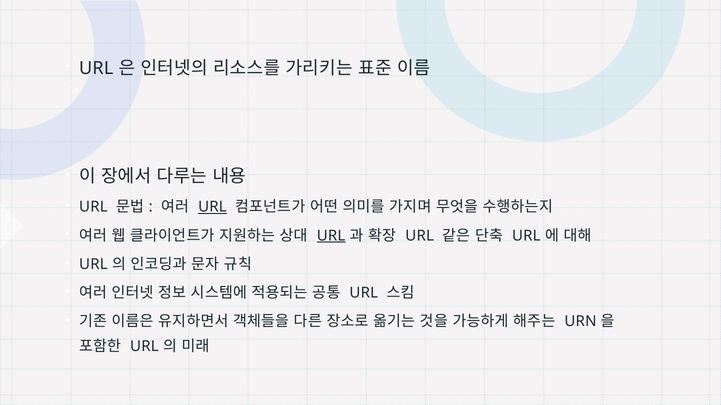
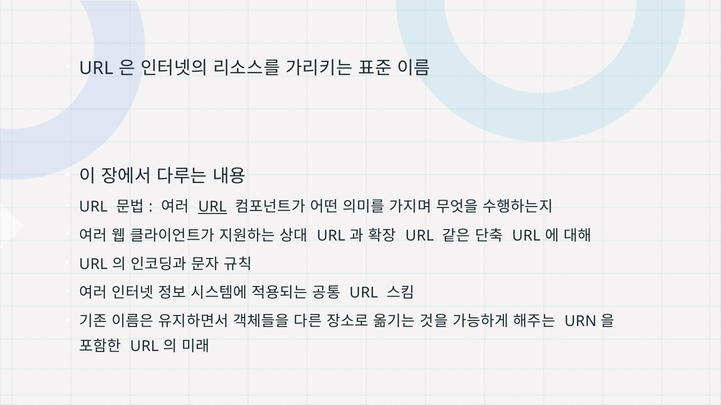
URL at (331, 236) underline: present -> none
